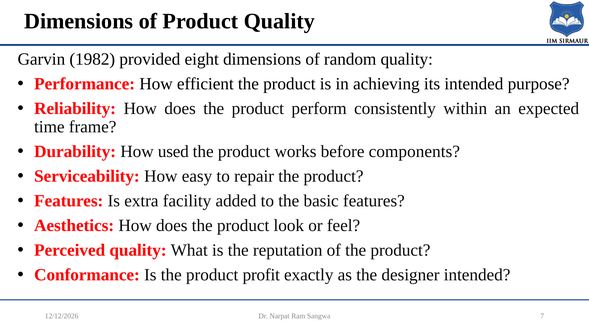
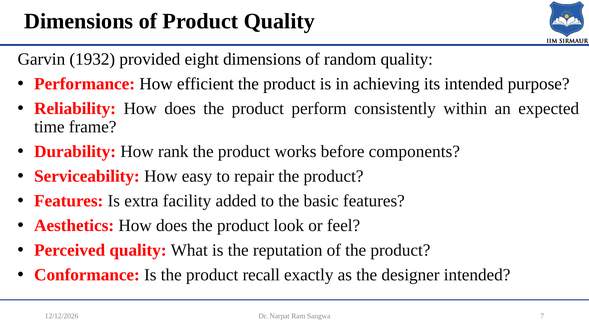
1982: 1982 -> 1932
used: used -> rank
profit: profit -> recall
